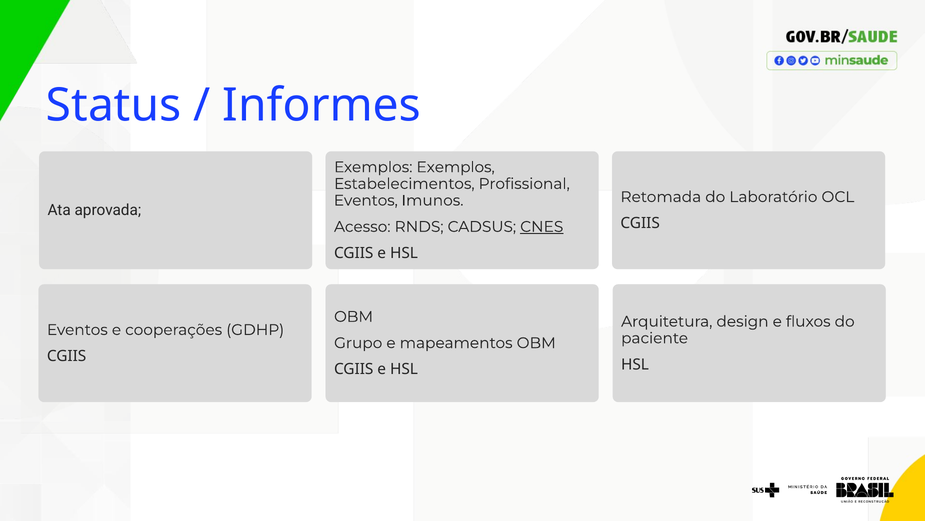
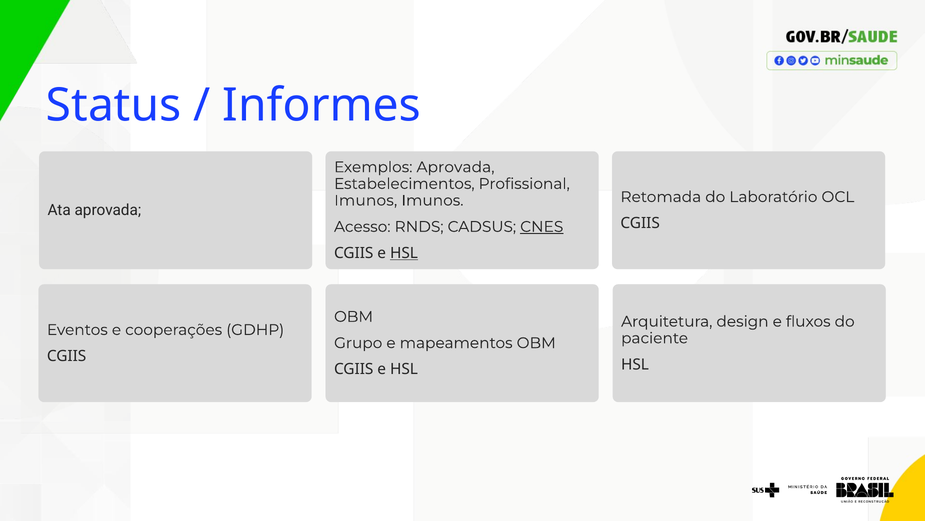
Exemplos Exemplos: Exemplos -> Aprovada
Eventos at (366, 200): Eventos -> Imunos
HSL at (404, 253) underline: none -> present
